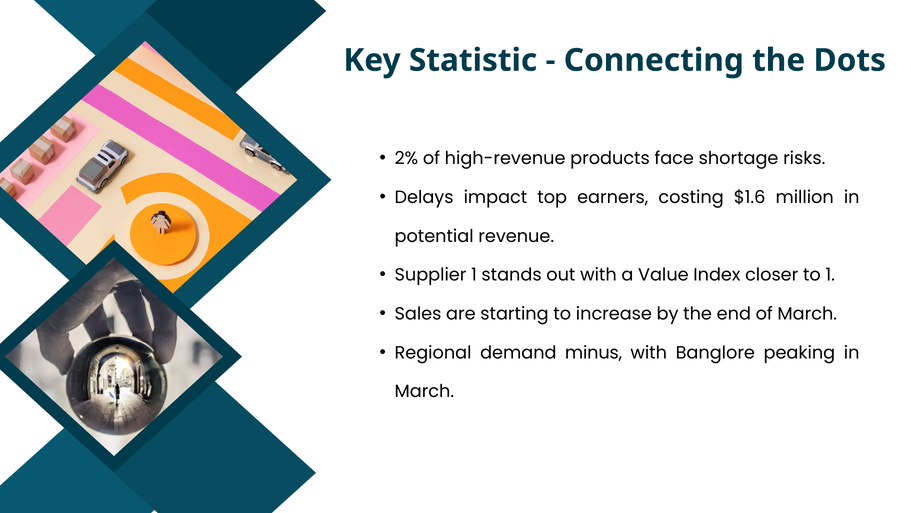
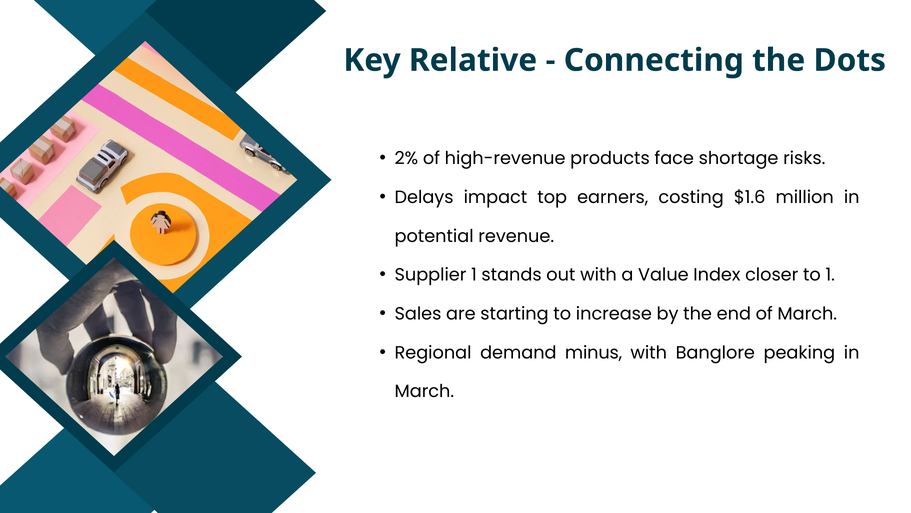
Statistic: Statistic -> Relative
